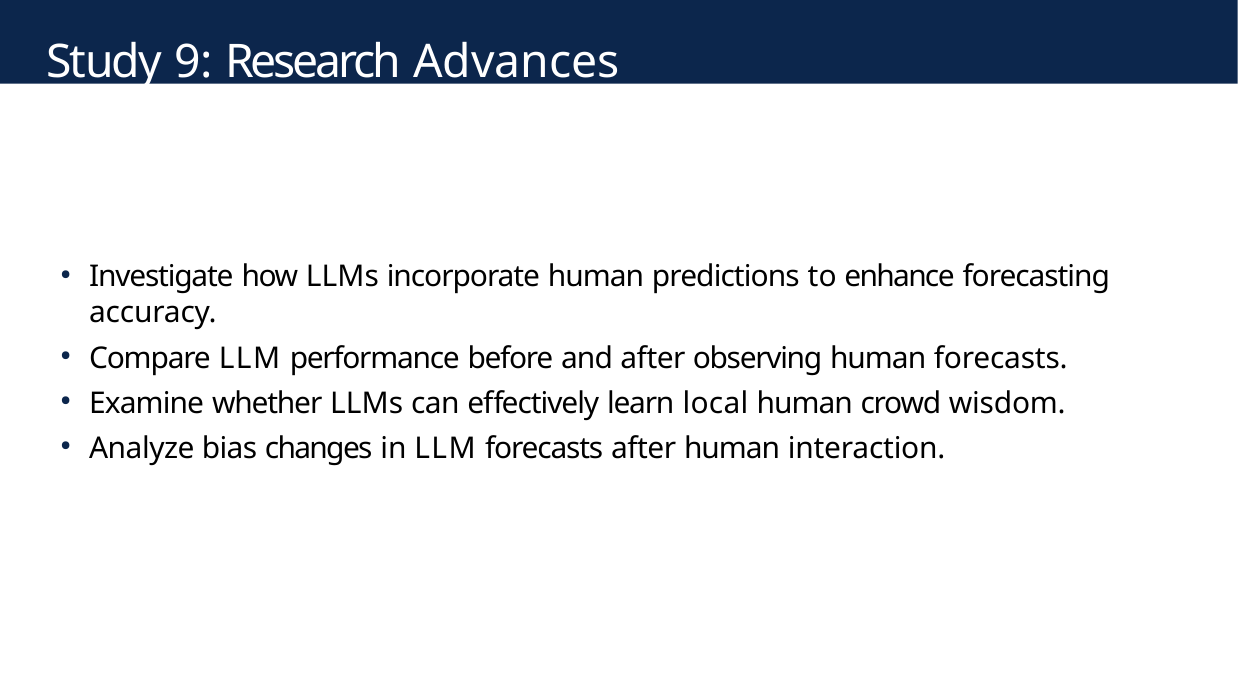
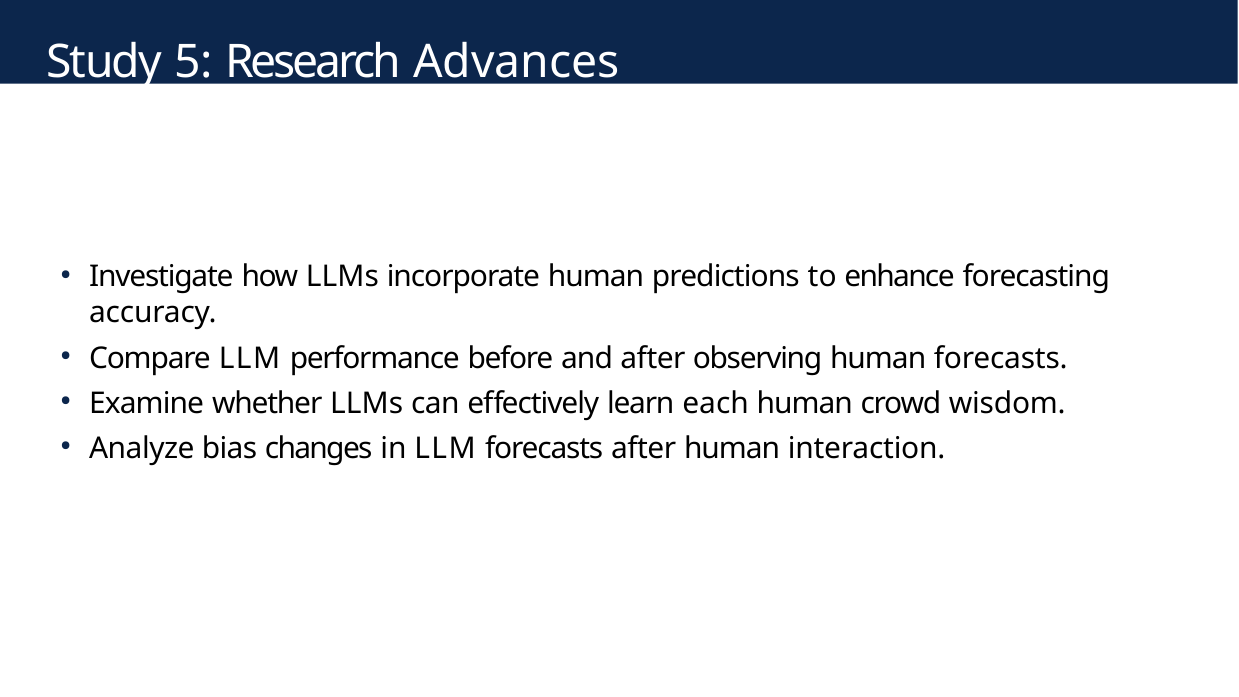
9: 9 -> 5
local: local -> each
